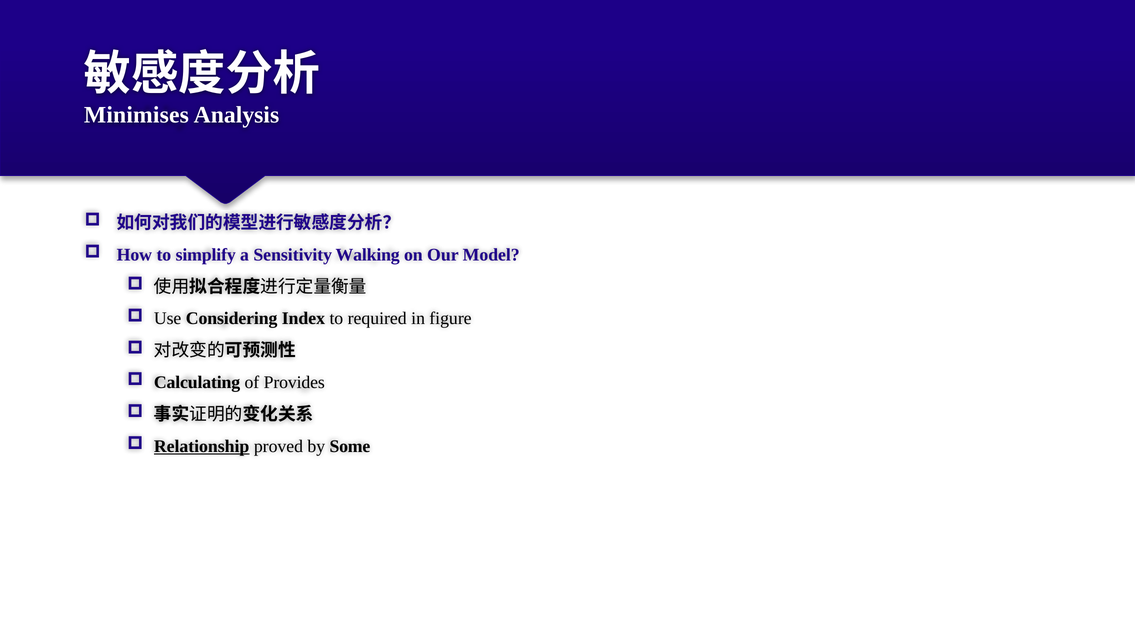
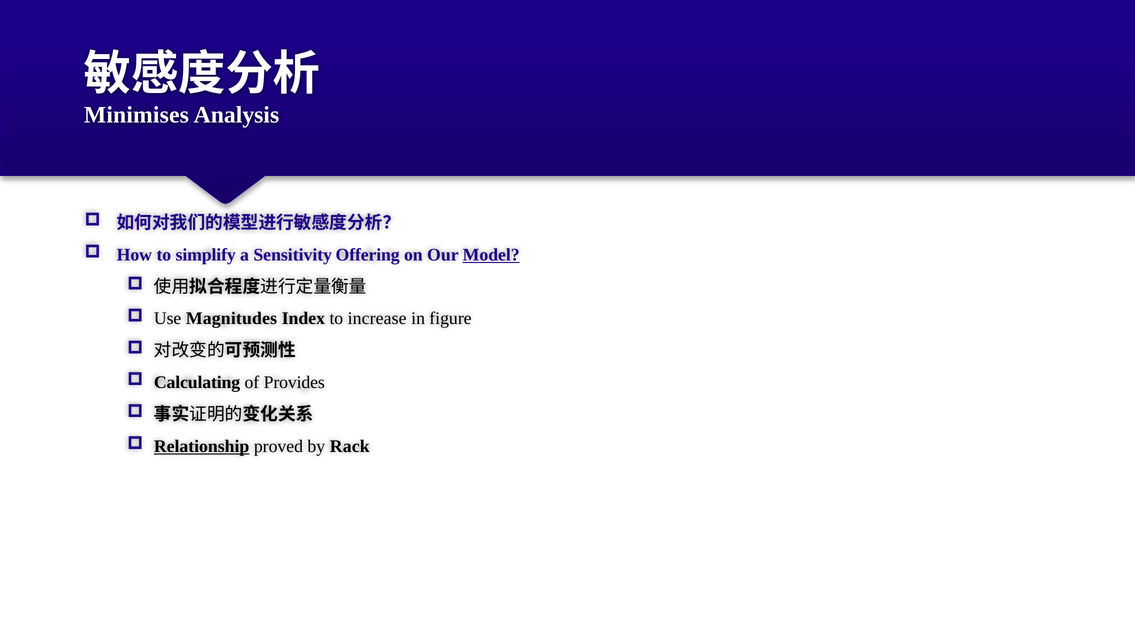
Walking: Walking -> Offering
Model underline: none -> present
Considering: Considering -> Magnitudes
required: required -> increase
Some: Some -> Rack
